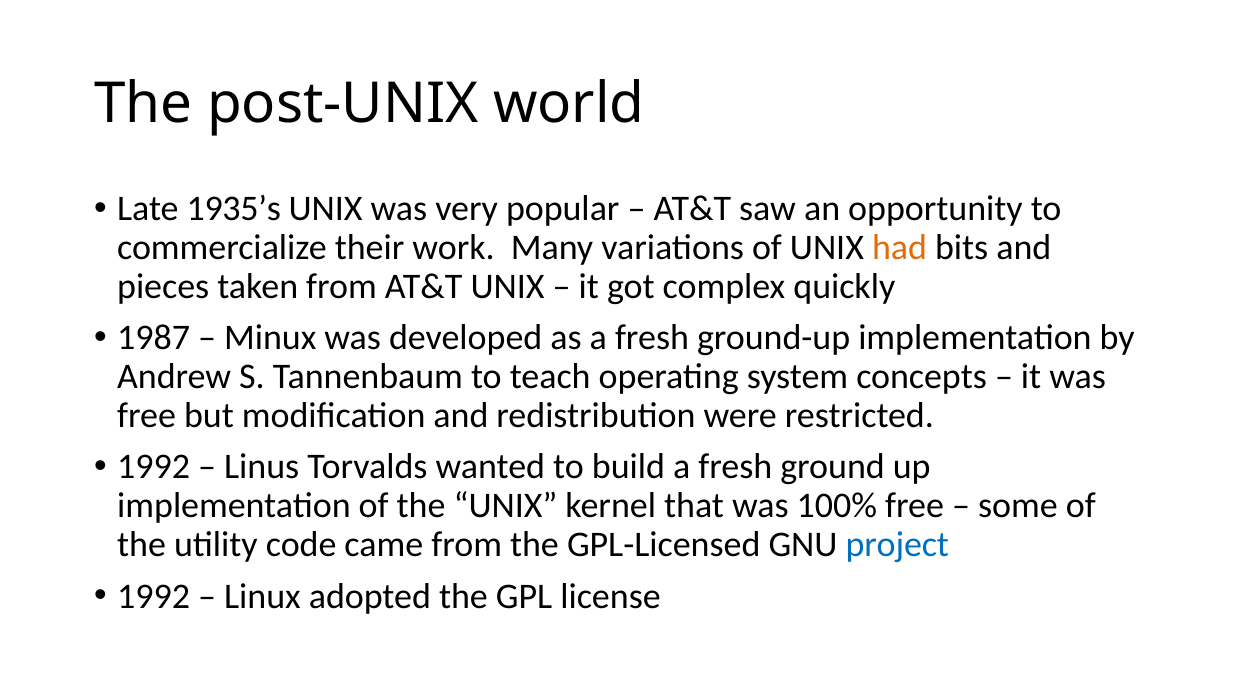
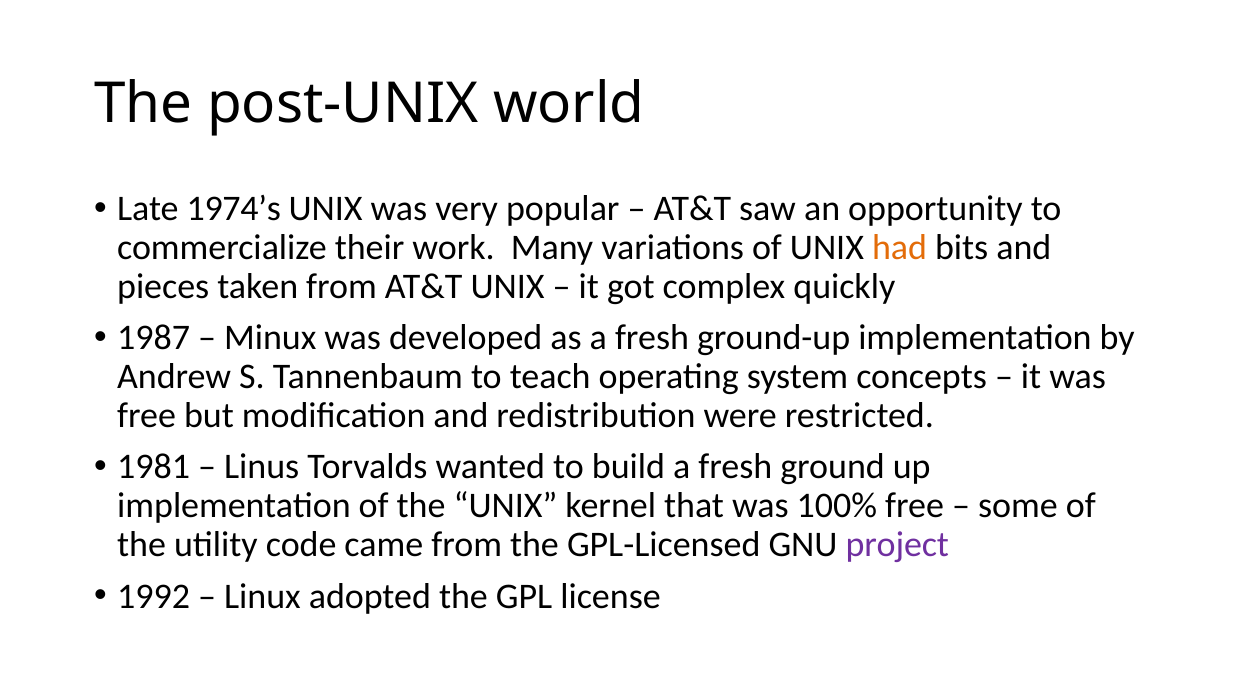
1935’s: 1935’s -> 1974’s
1992 at (154, 467): 1992 -> 1981
project colour: blue -> purple
